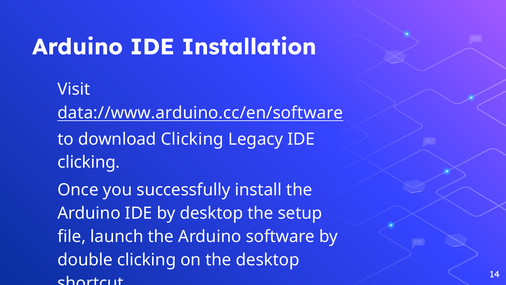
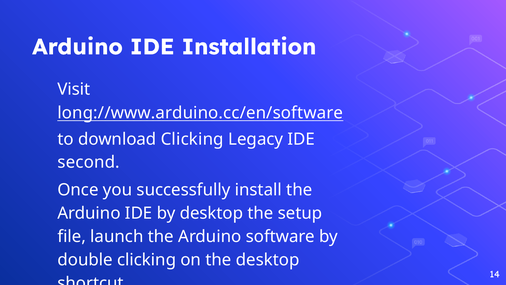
data://www.arduino.cc/en/software: data://www.arduino.cc/en/software -> long://www.arduino.cc/en/software
clicking at (89, 162): clicking -> second
